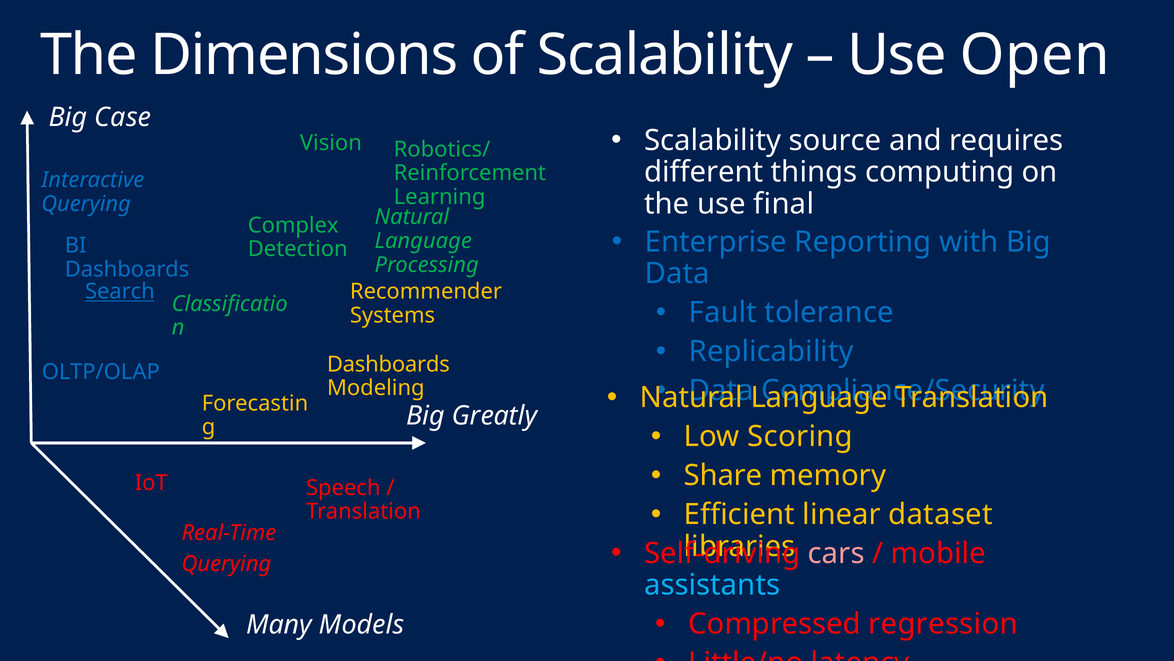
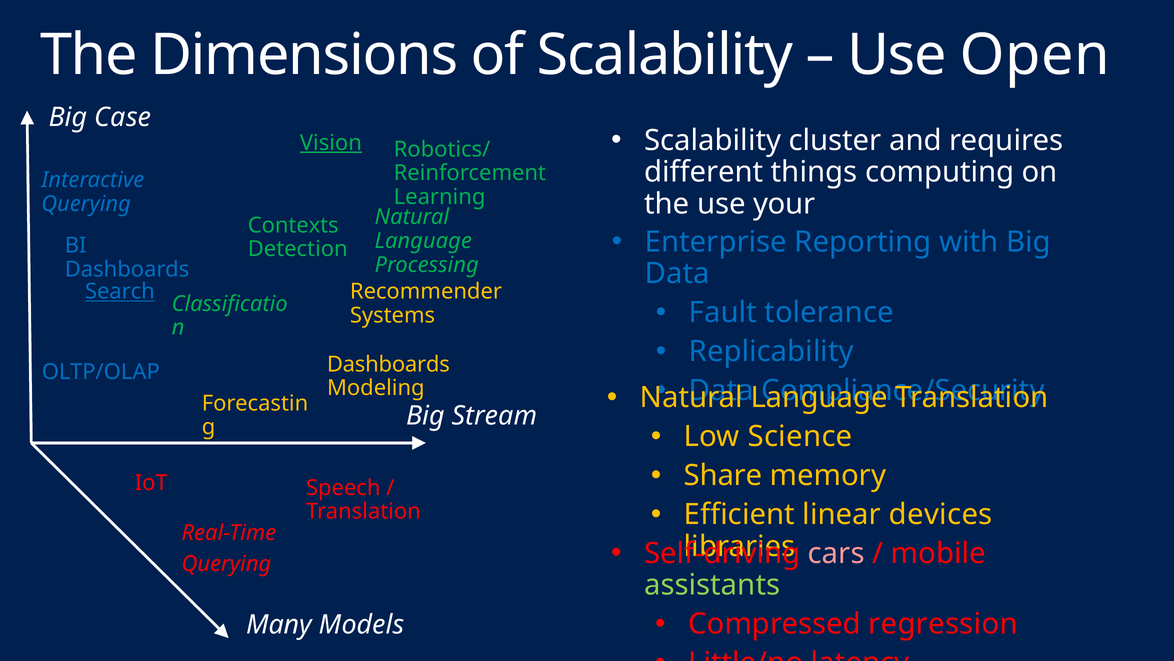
source: source -> cluster
Vision underline: none -> present
final: final -> your
Complex: Complex -> Contexts
Greatly: Greatly -> Stream
Scoring: Scoring -> Science
dataset: dataset -> devices
assistants colour: light blue -> light green
